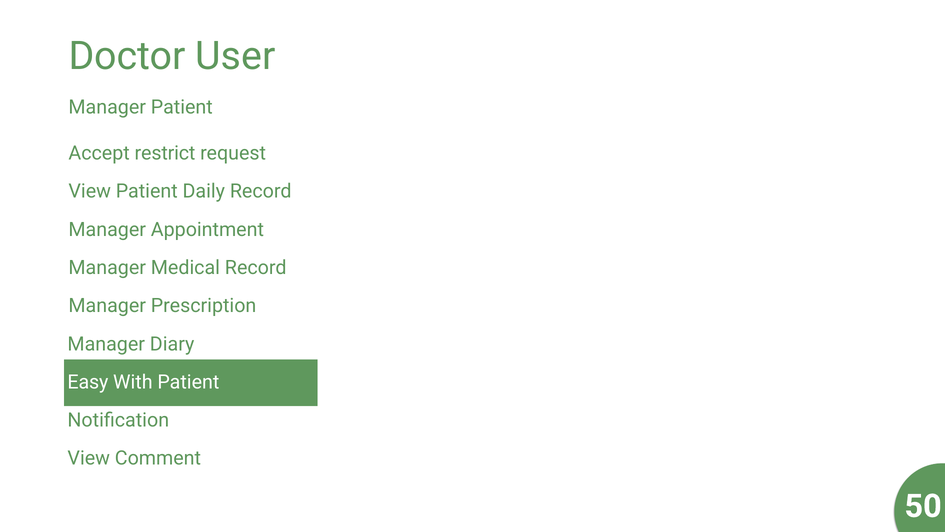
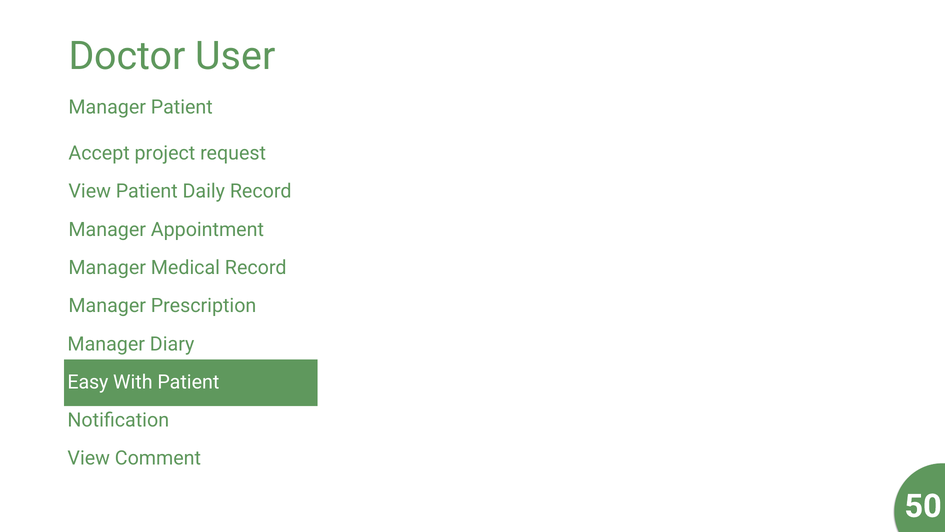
restrict: restrict -> project
